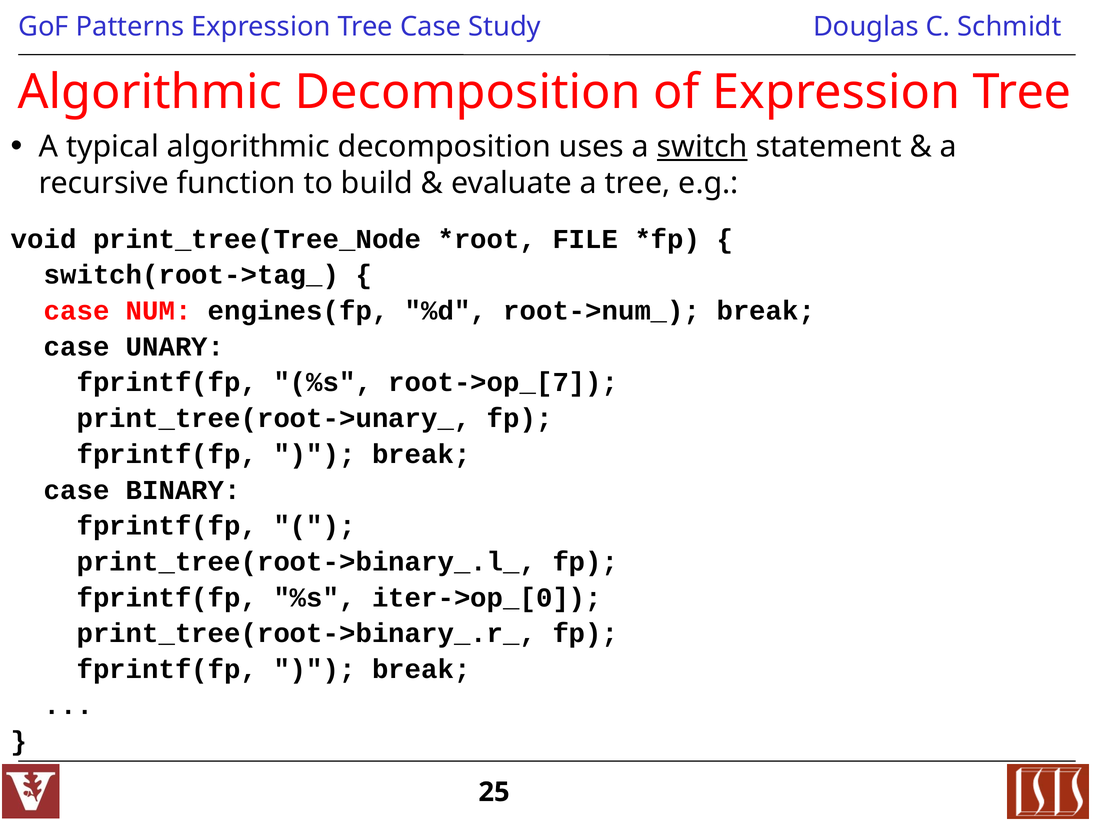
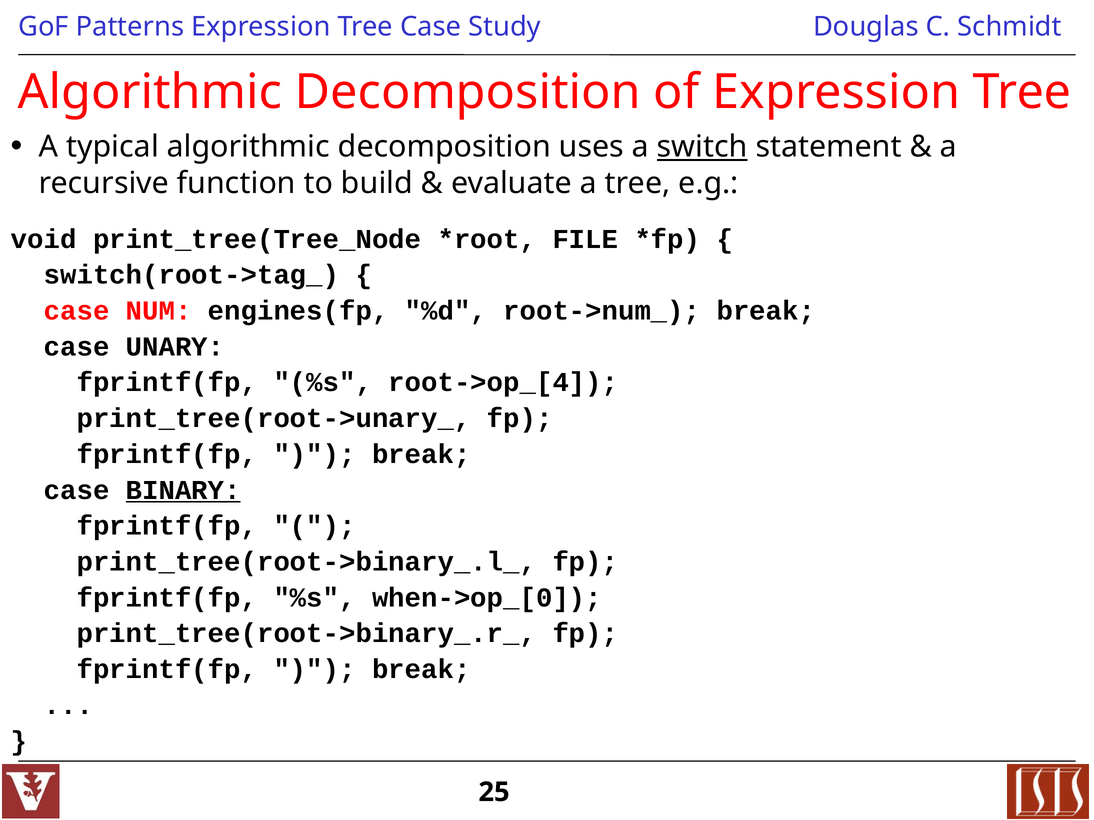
root->op_[7: root->op_[7 -> root->op_[4
BINARY underline: none -> present
iter->op_[0: iter->op_[0 -> when->op_[0
